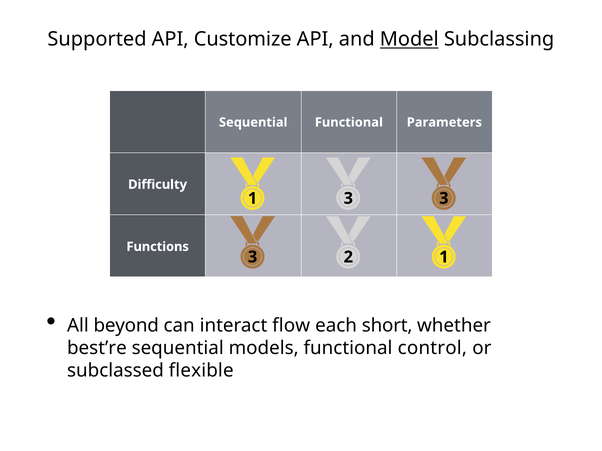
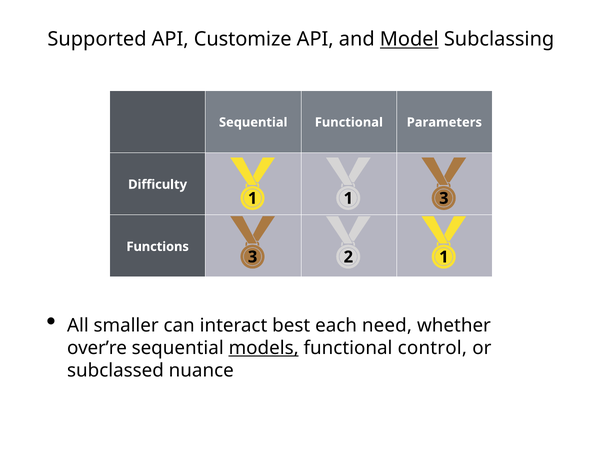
1 3: 3 -> 1
beyond: beyond -> smaller
flow: flow -> best
short: short -> need
best’re: best’re -> over’re
models underline: none -> present
flexible: flexible -> nuance
